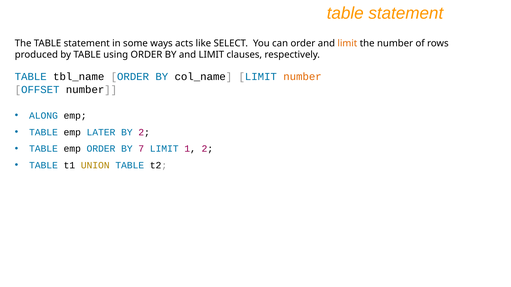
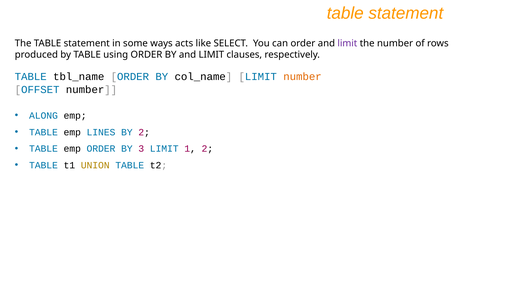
limit at (347, 43) colour: orange -> purple
LATER: LATER -> LINES
7: 7 -> 3
